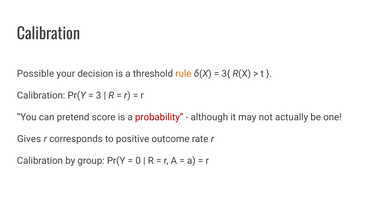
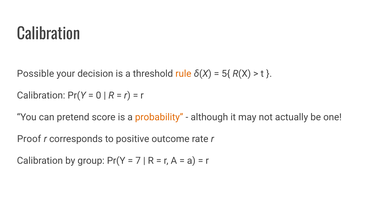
3{: 3{ -> 5{
3: 3 -> 0
probability colour: red -> orange
Gives: Gives -> Proof
0: 0 -> 7
